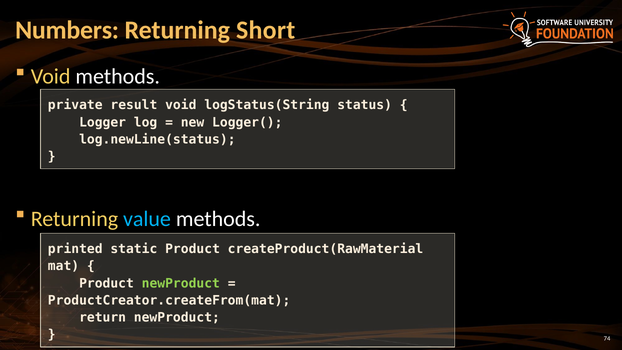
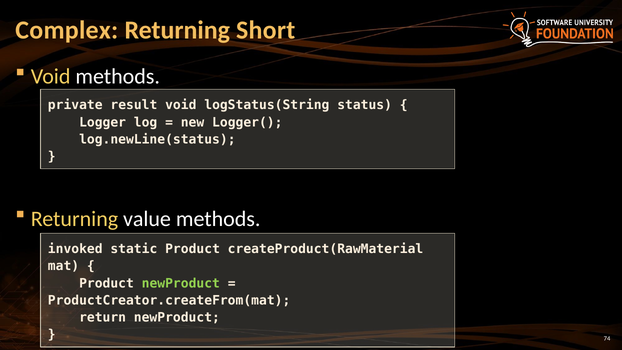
Numbers: Numbers -> Complex
value colour: light blue -> white
printed: printed -> invoked
